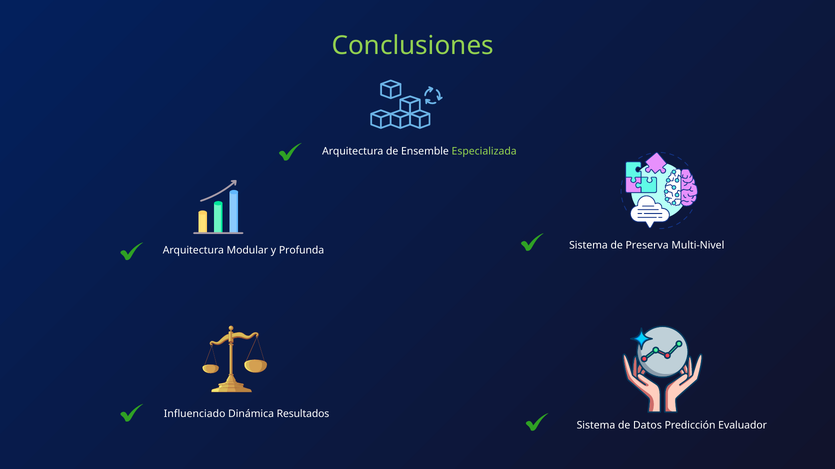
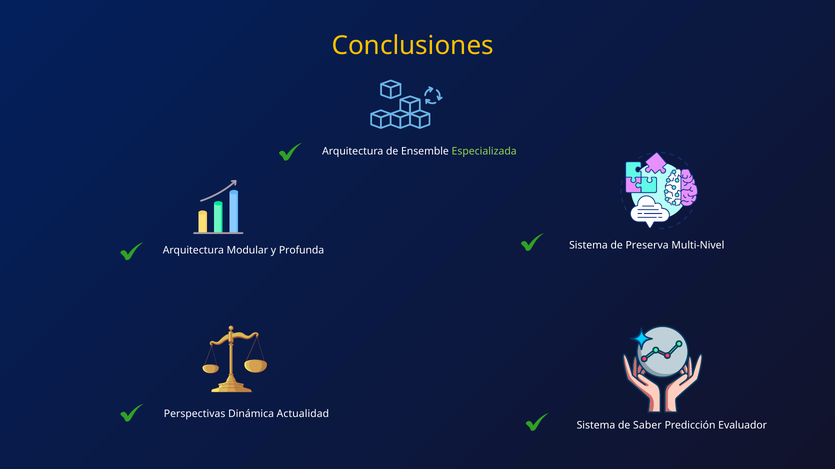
Conclusiones colour: light green -> yellow
Influenciado: Influenciado -> Perspectivas
Resultados: Resultados -> Actualidad
Datos: Datos -> Saber
